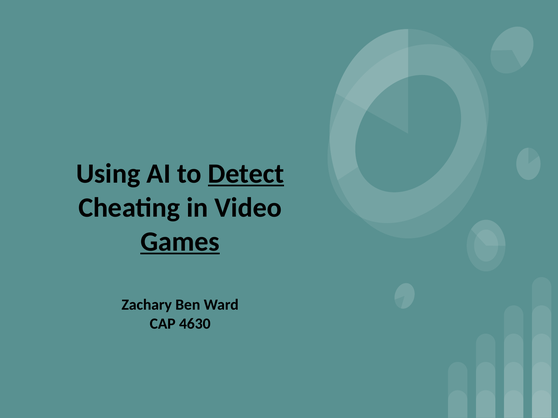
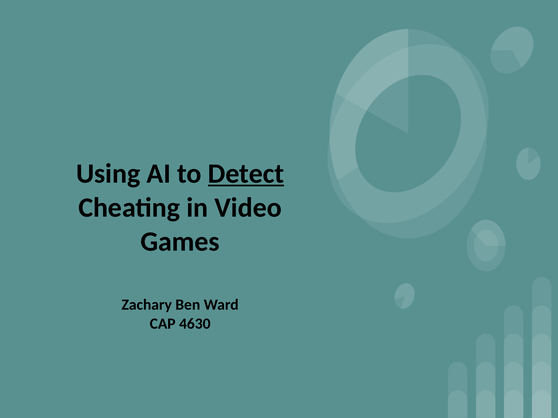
Games underline: present -> none
